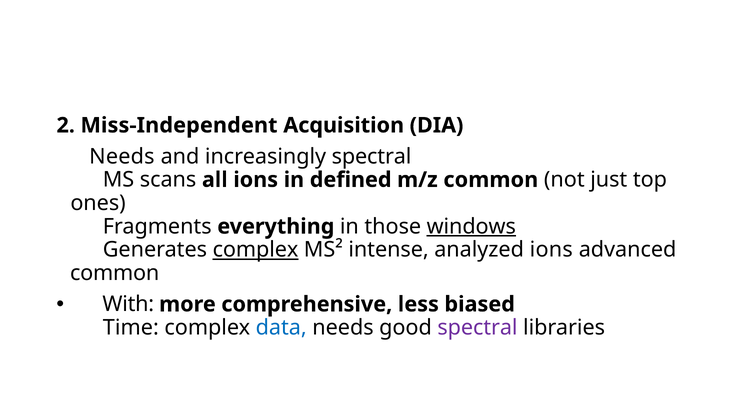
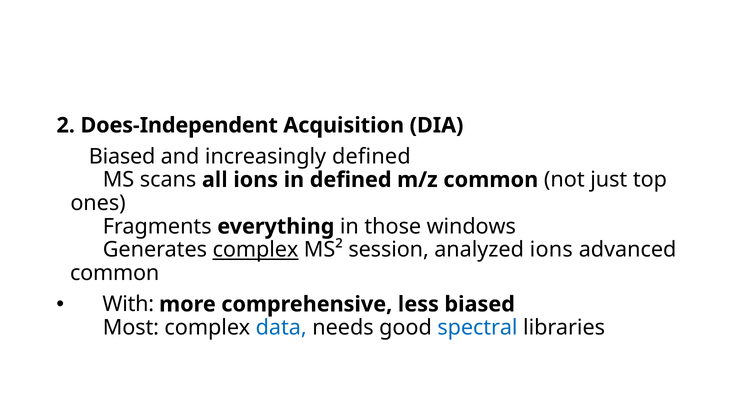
Miss-Independent: Miss-Independent -> Does-Independent
Needs at (122, 156): Needs -> Biased
increasingly spectral: spectral -> defined
windows underline: present -> none
intense: intense -> session
Time: Time -> Most
spectral at (477, 327) colour: purple -> blue
